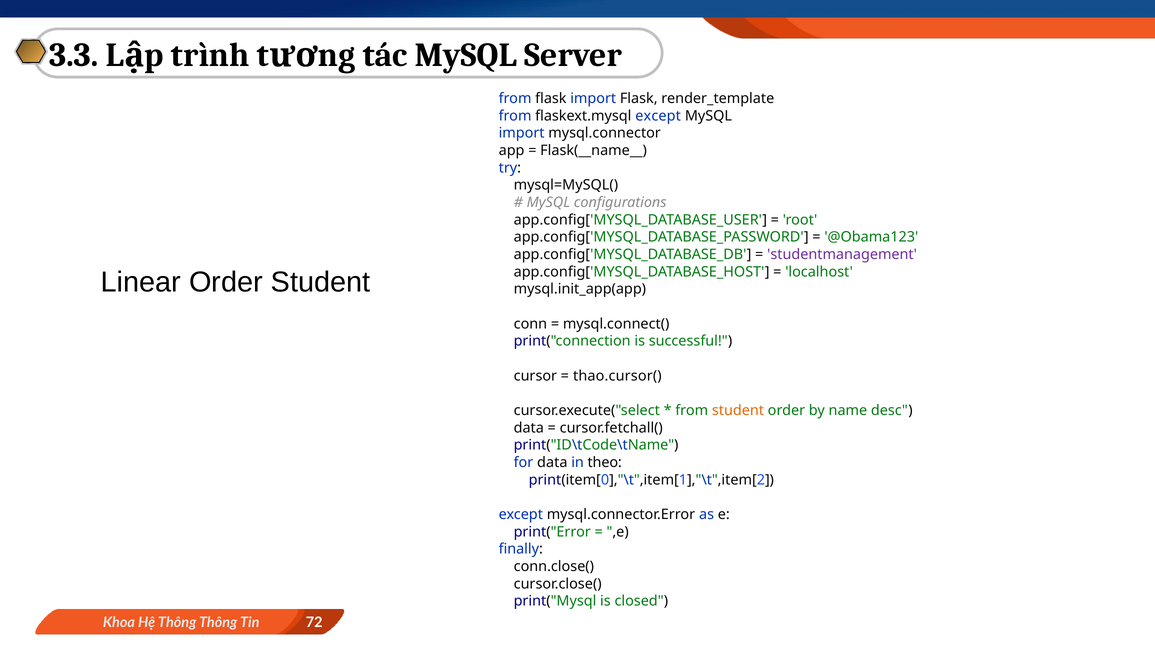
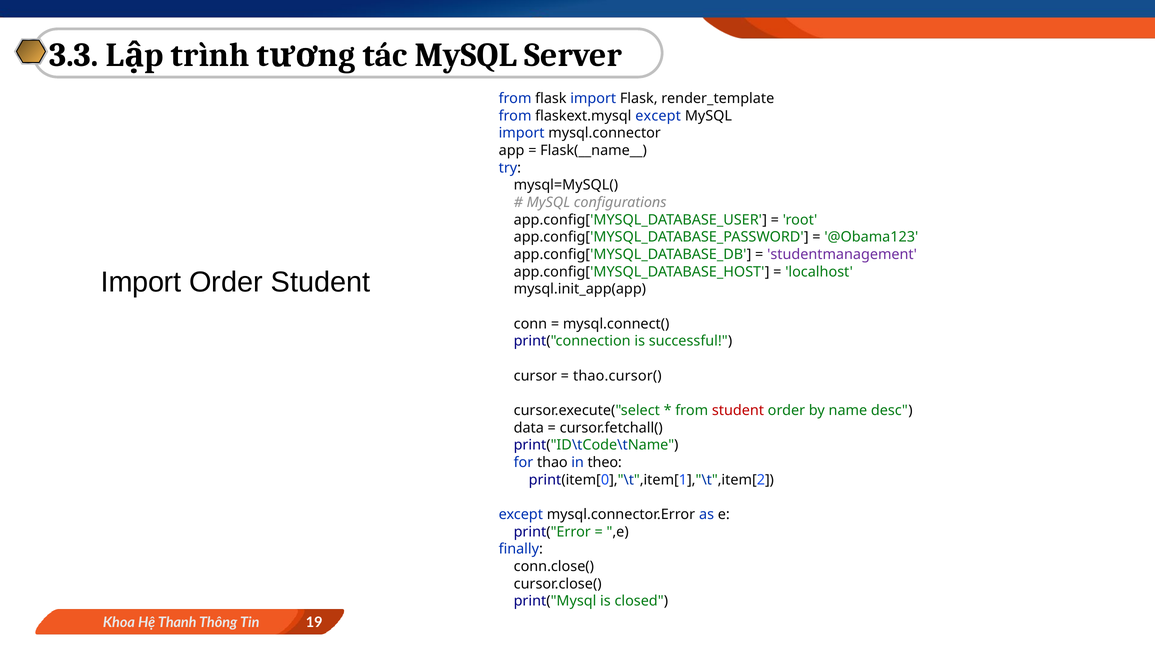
Linear at (141, 282): Linear -> Import
student at (738, 410) colour: orange -> red
for data: data -> thao
Hệ Thông: Thông -> Thanh
72: 72 -> 19
